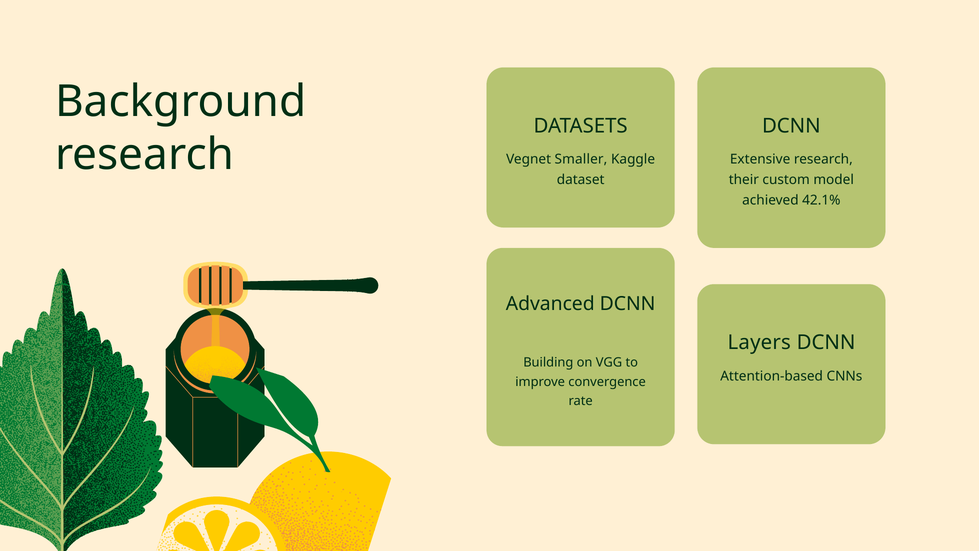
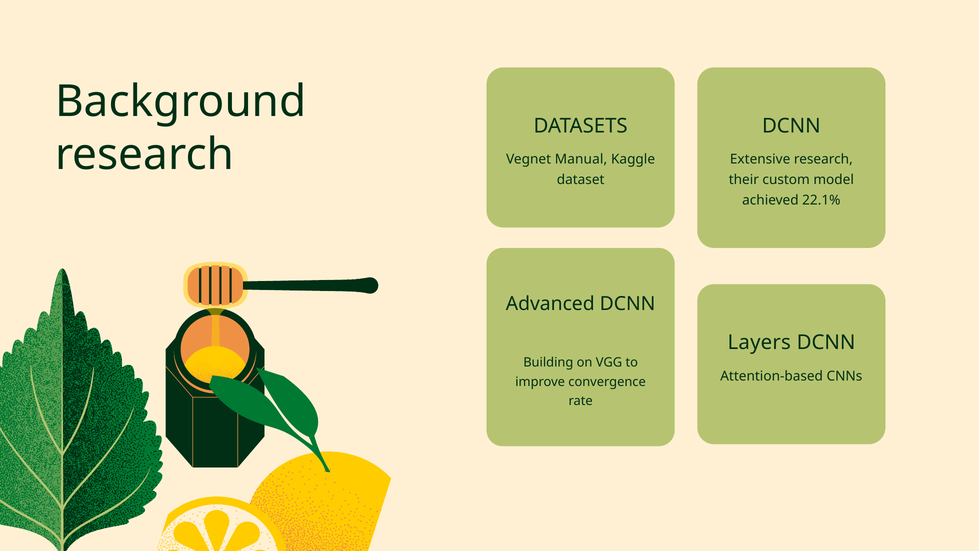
Smaller: Smaller -> Manual
42.1%: 42.1% -> 22.1%
